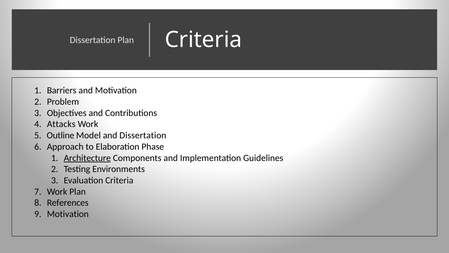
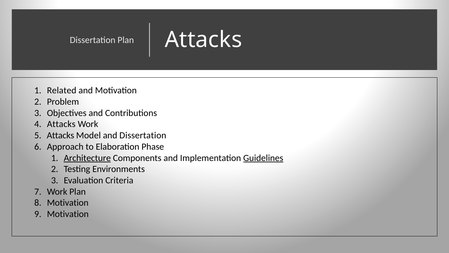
Criteria at (203, 40): Criteria -> Attacks
Barriers: Barriers -> Related
Outline at (61, 135): Outline -> Attacks
Guidelines underline: none -> present
References at (68, 203): References -> Motivation
